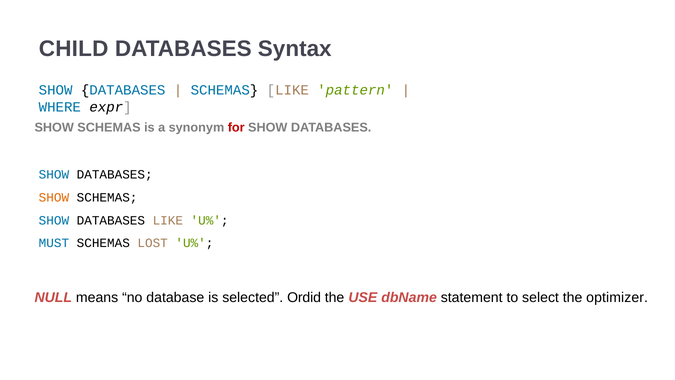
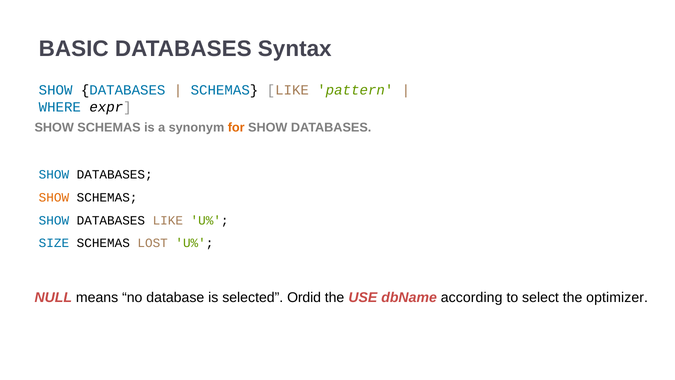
CHILD: CHILD -> BASIC
for colour: red -> orange
MUST: MUST -> SIZE
statement: statement -> according
